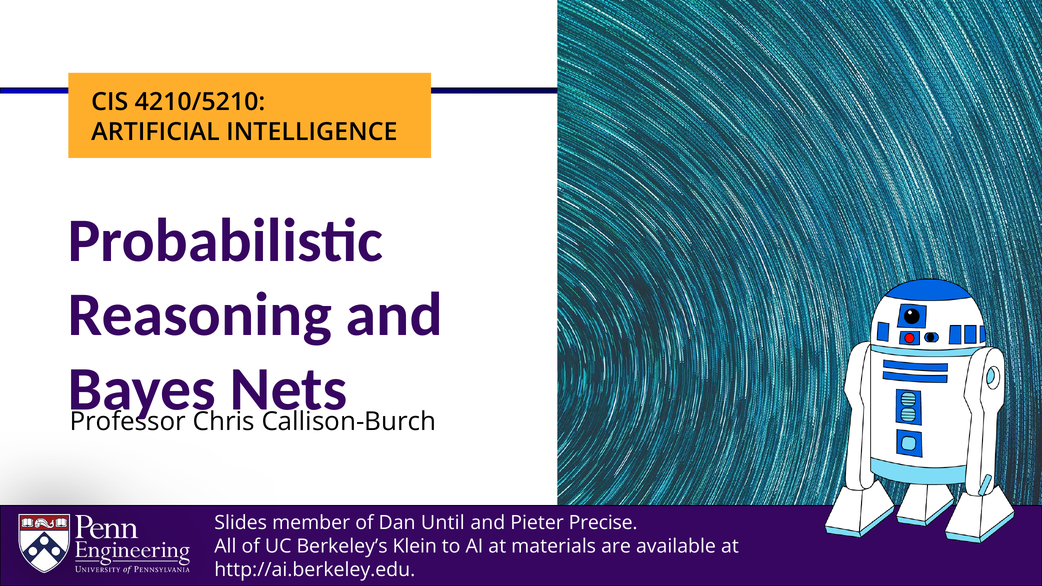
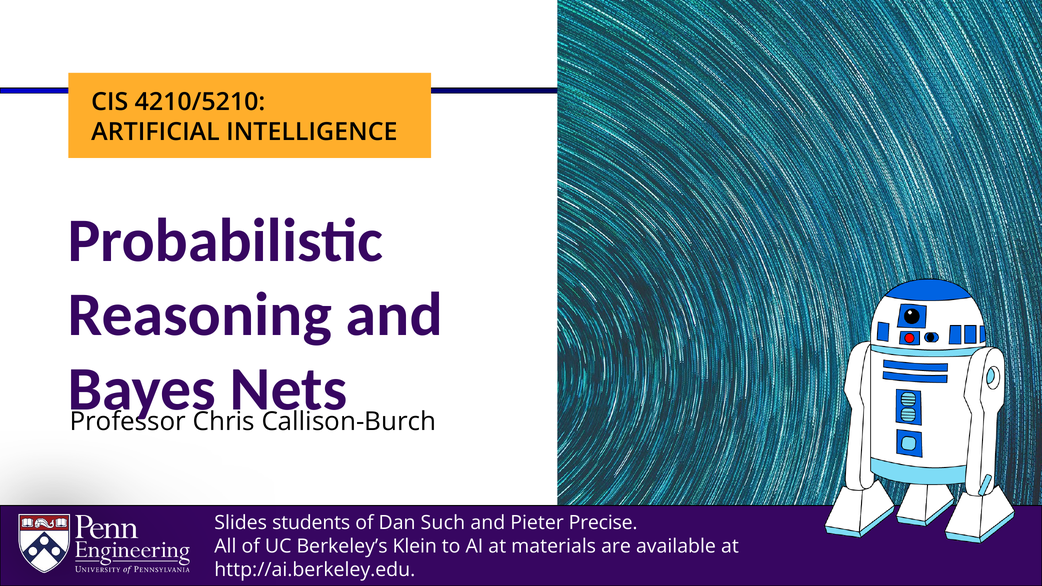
member: member -> students
Until: Until -> Such
